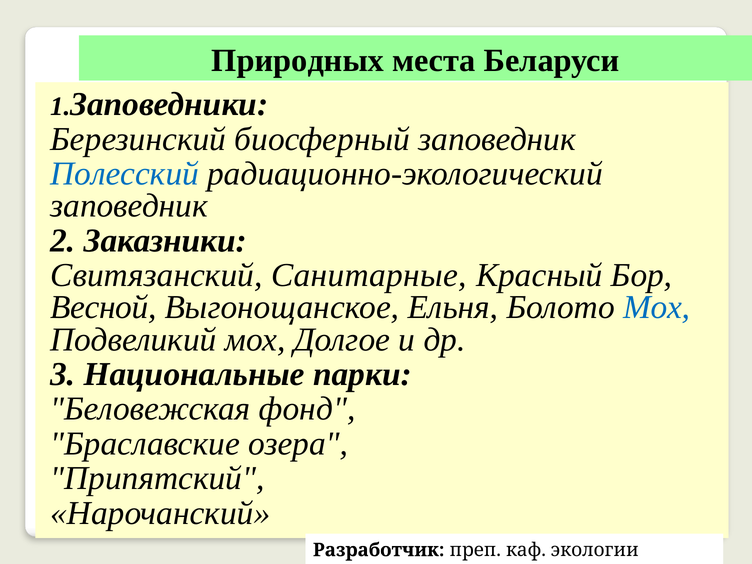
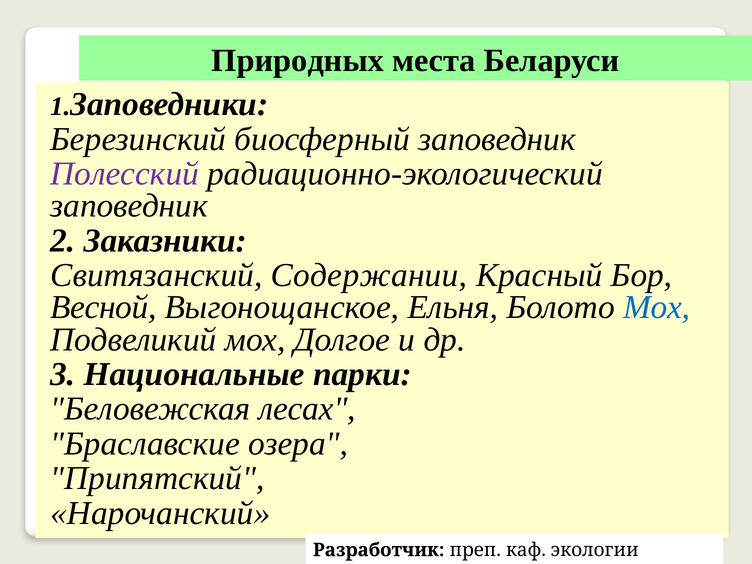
Полесский colour: blue -> purple
Санитарные: Санитарные -> Содержании
фонд: фонд -> лесах
